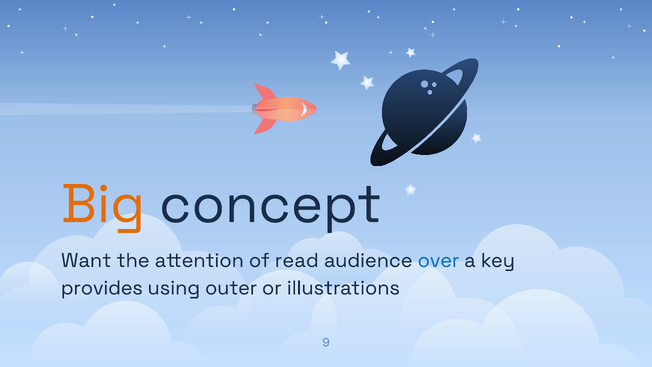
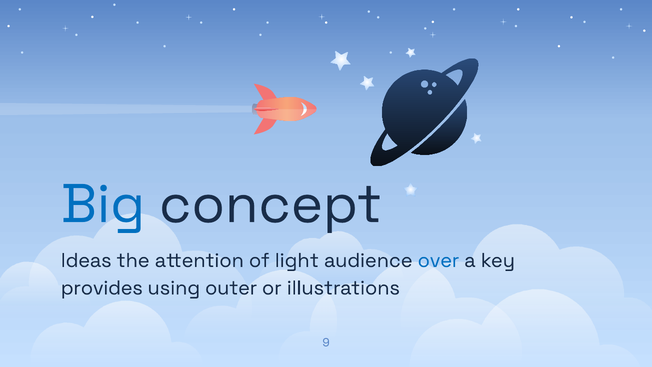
Big colour: orange -> blue
Want: Want -> Ideas
read: read -> light
